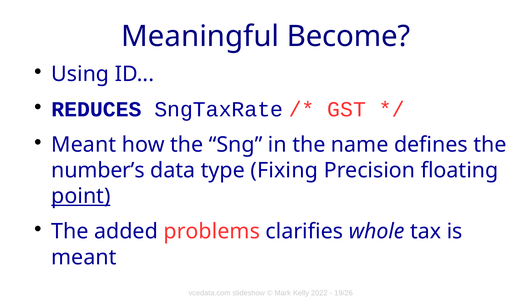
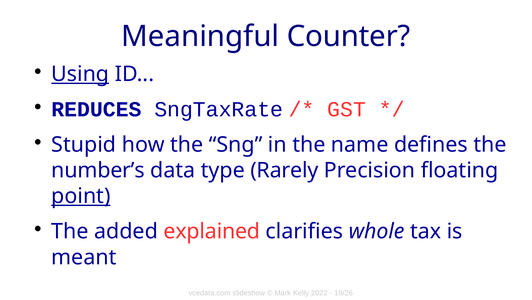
Become: Become -> Counter
Using underline: none -> present
Meant at (84, 144): Meant -> Stupid
Fixing: Fixing -> Rarely
problems: problems -> explained
